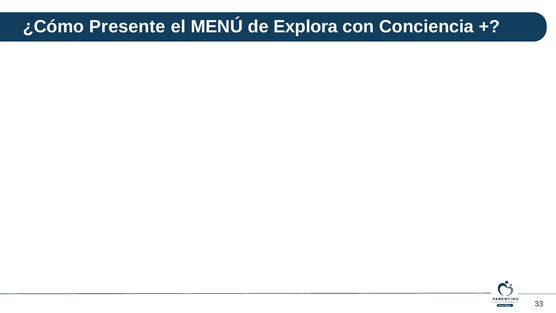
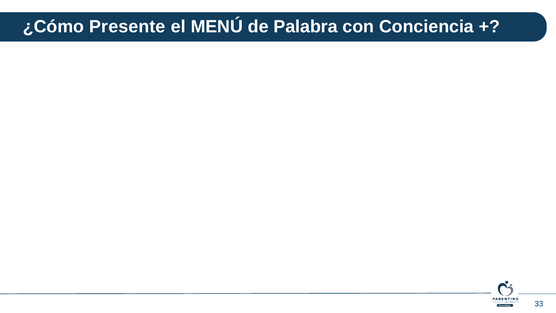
Explora: Explora -> Palabra
